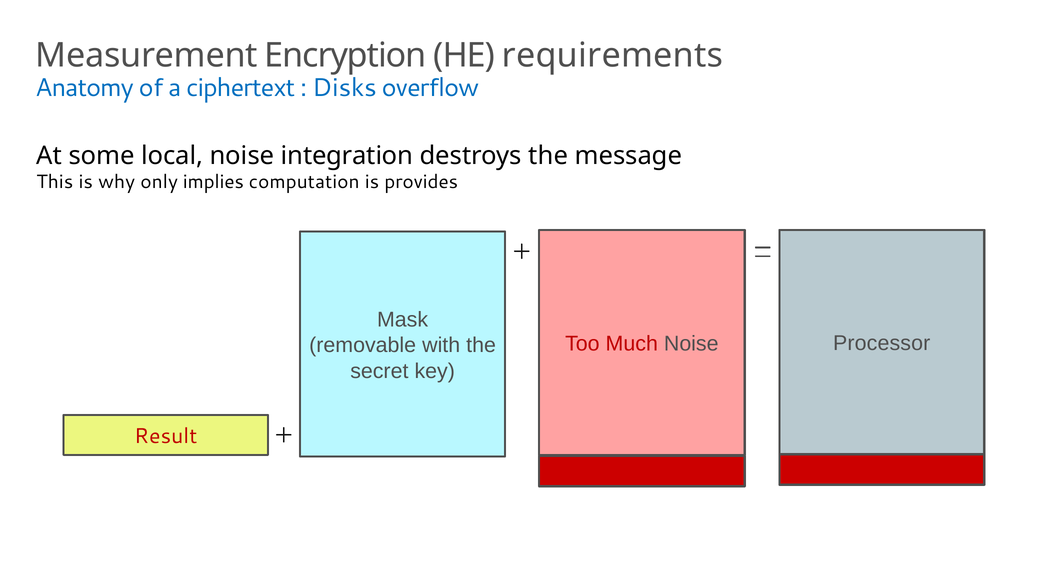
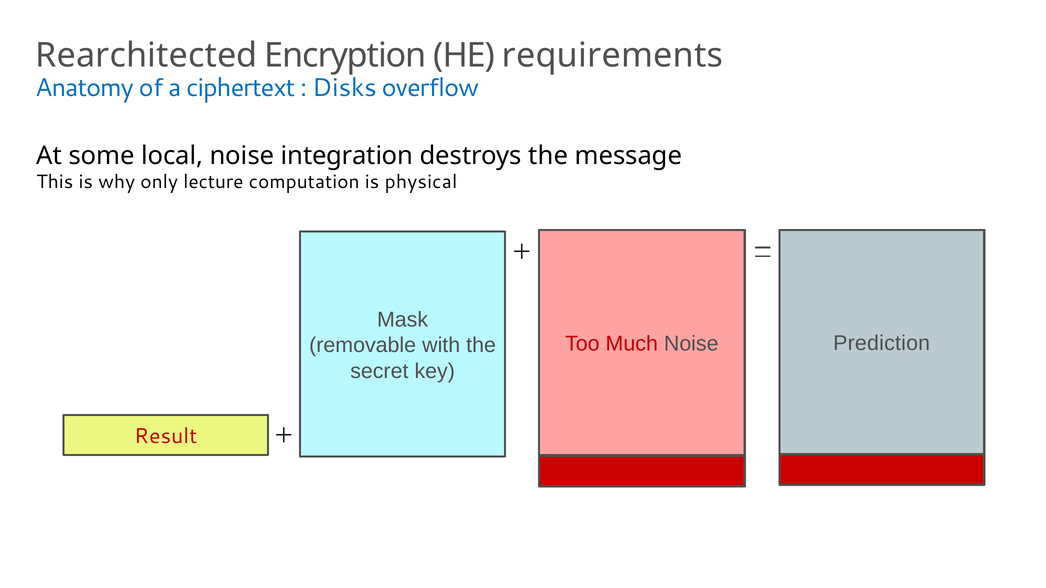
Measurement: Measurement -> Rearchitected
implies: implies -> lecture
provides: provides -> physical
Processor: Processor -> Prediction
